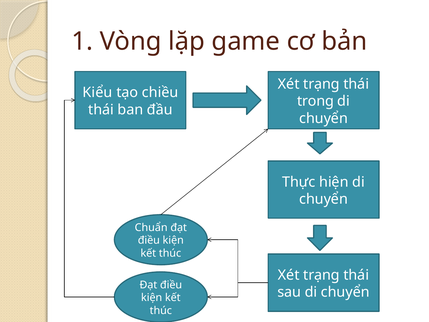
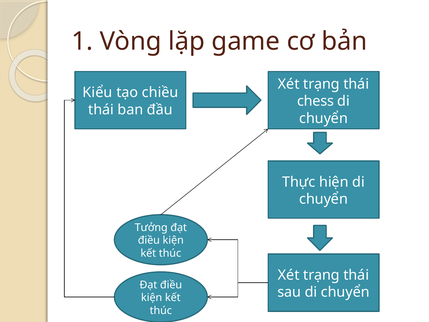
trong: trong -> chess
Chuẩn: Chuẩn -> Tưởng
